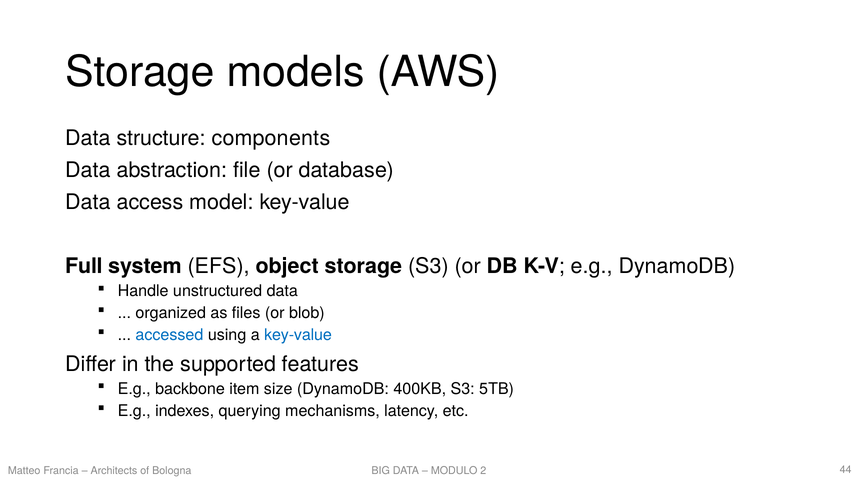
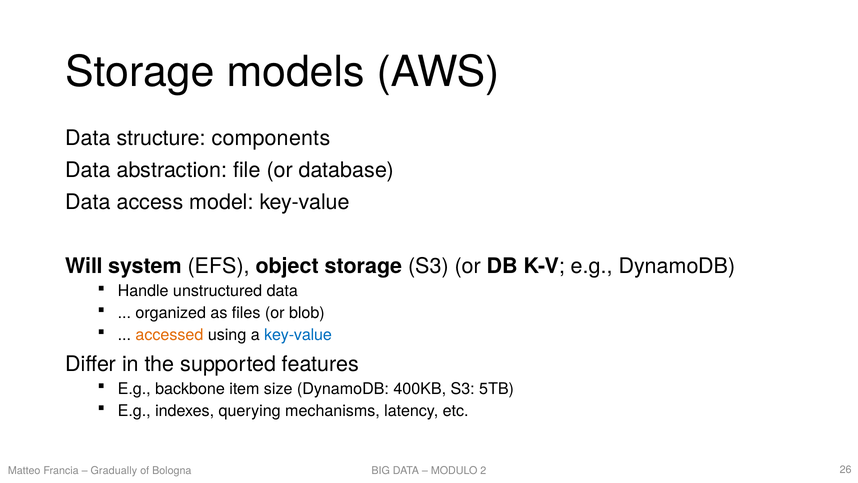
Full: Full -> Will
accessed colour: blue -> orange
Architects: Architects -> Gradually
44: 44 -> 26
